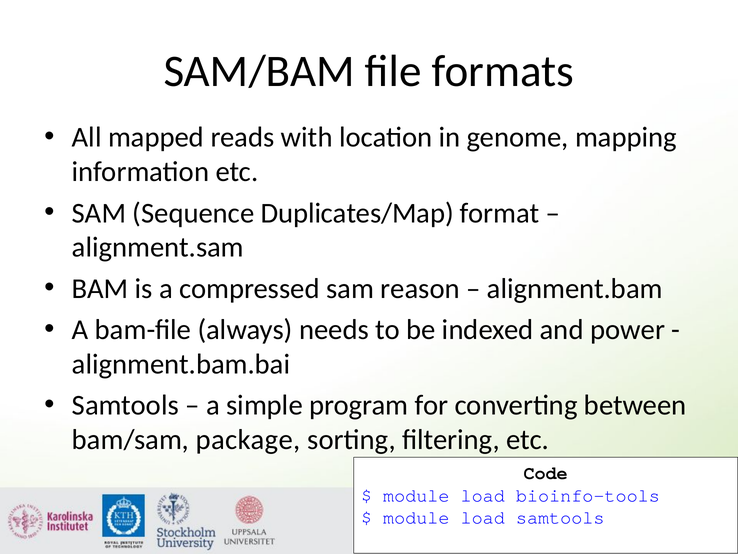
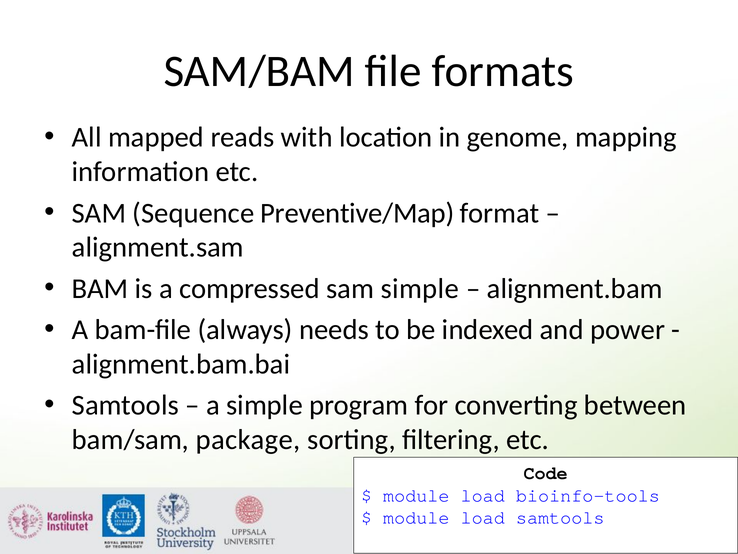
Duplicates/Map: Duplicates/Map -> Preventive/Map
sam reason: reason -> simple
